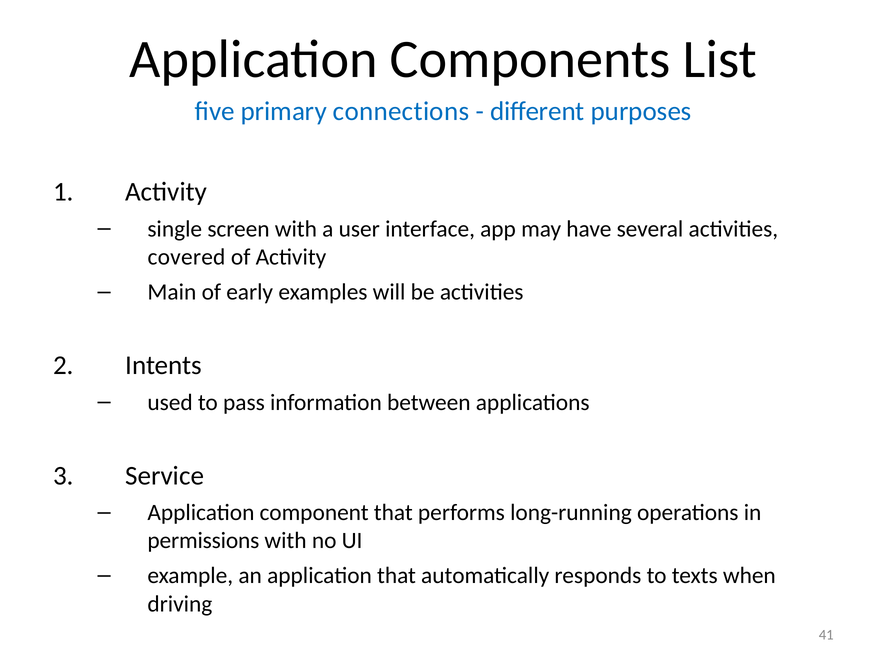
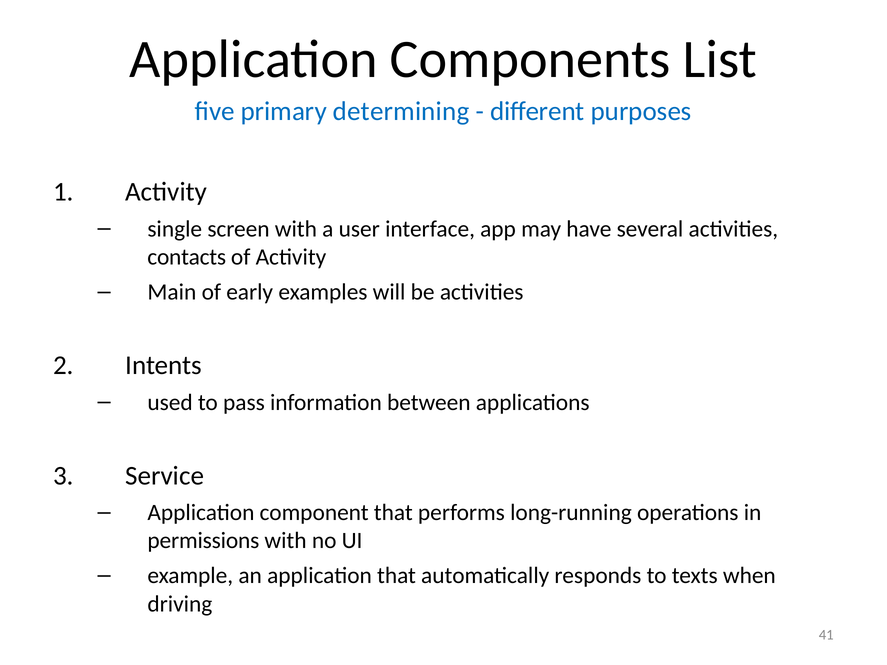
connections: connections -> determining
covered: covered -> contacts
